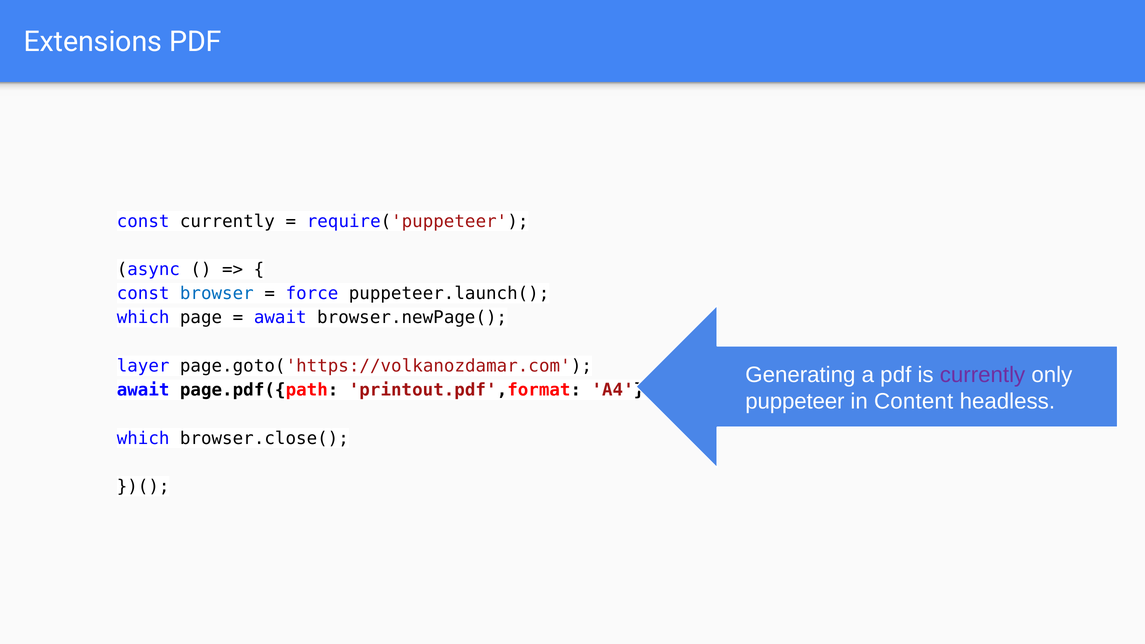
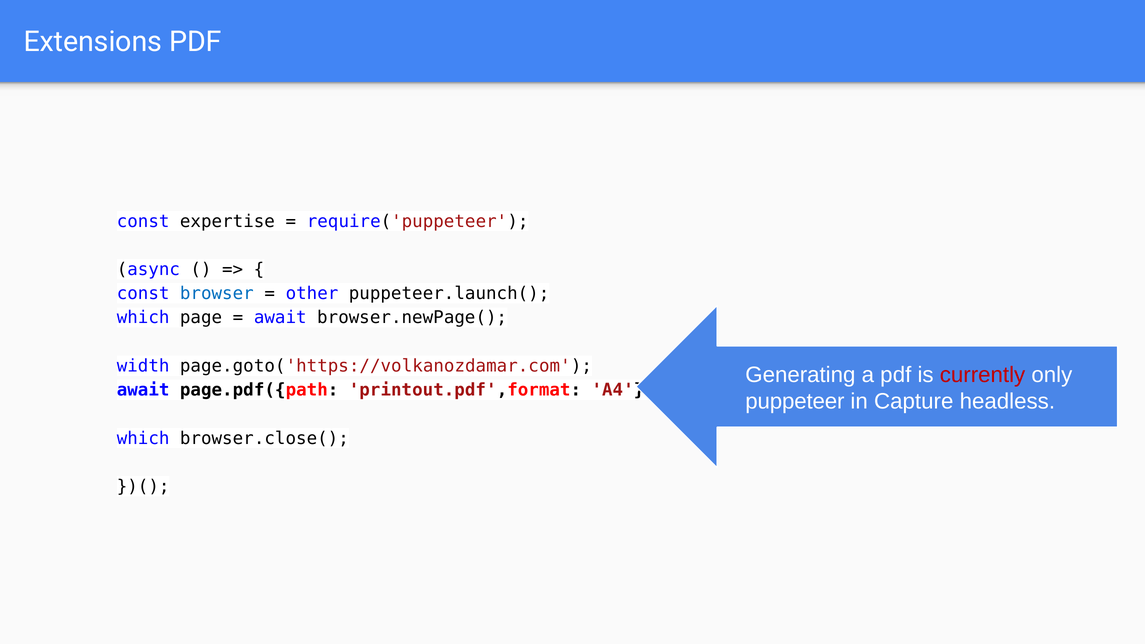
const currently: currently -> expertise
force: force -> other
layer: layer -> width
currently at (983, 375) colour: purple -> red
Content: Content -> Capture
